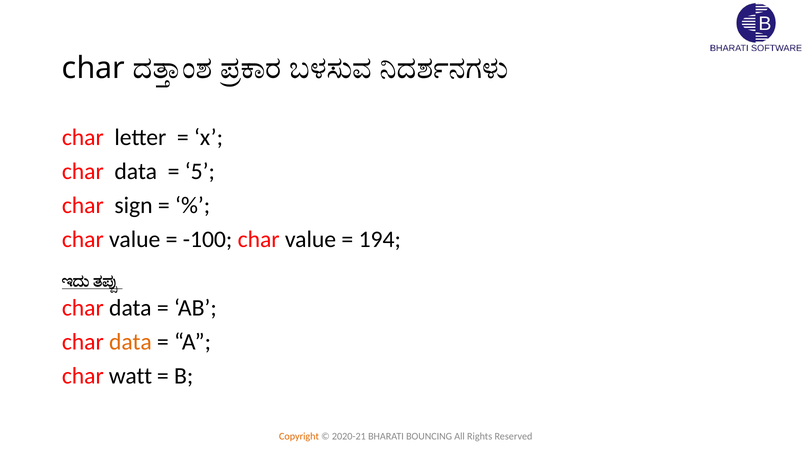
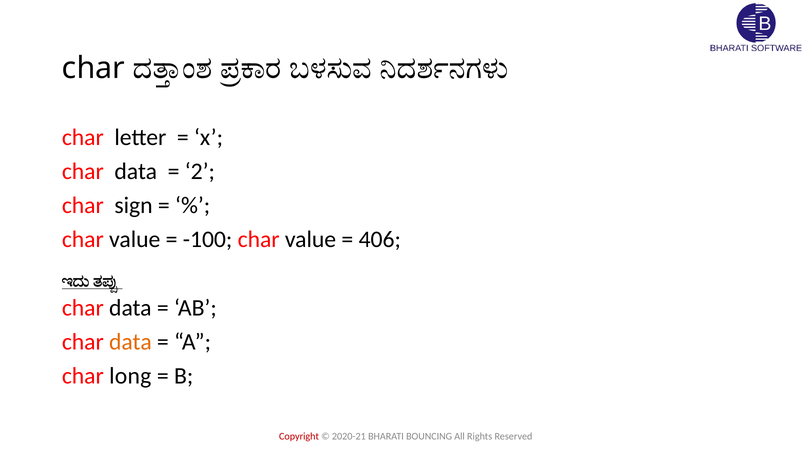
5: 5 -> 2
194: 194 -> 406
watt: watt -> long
Copyright colour: orange -> red
